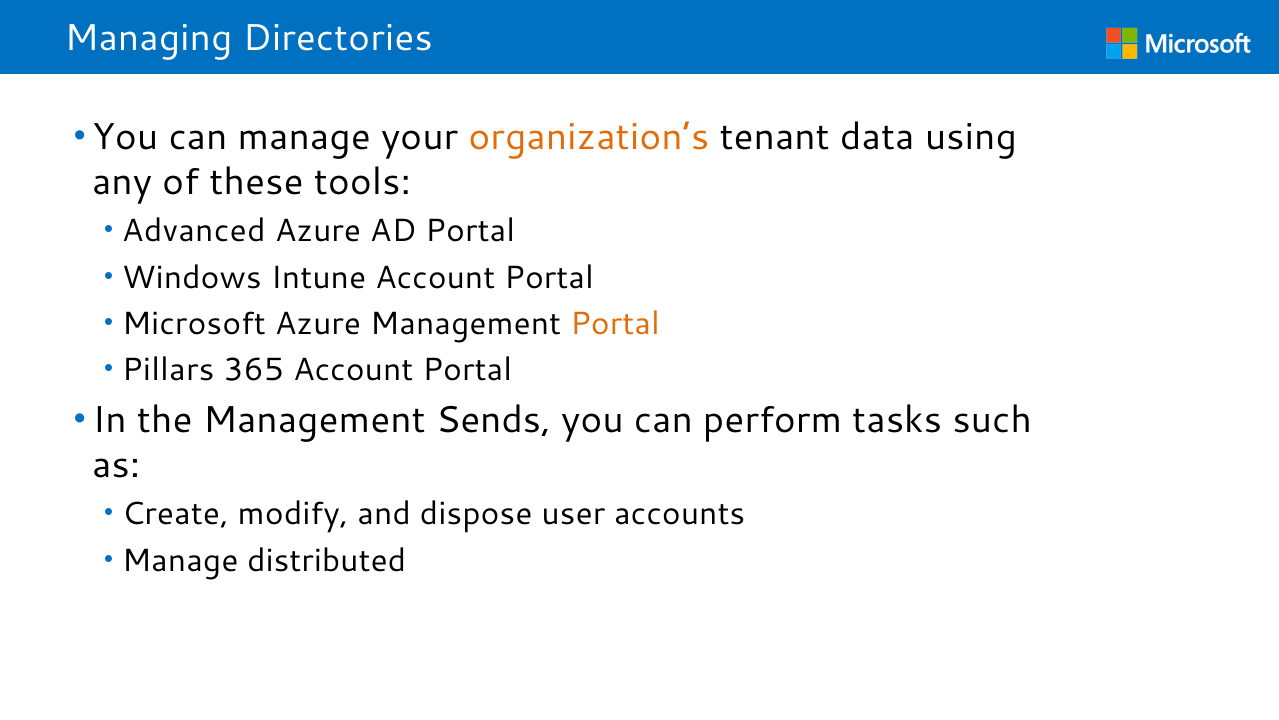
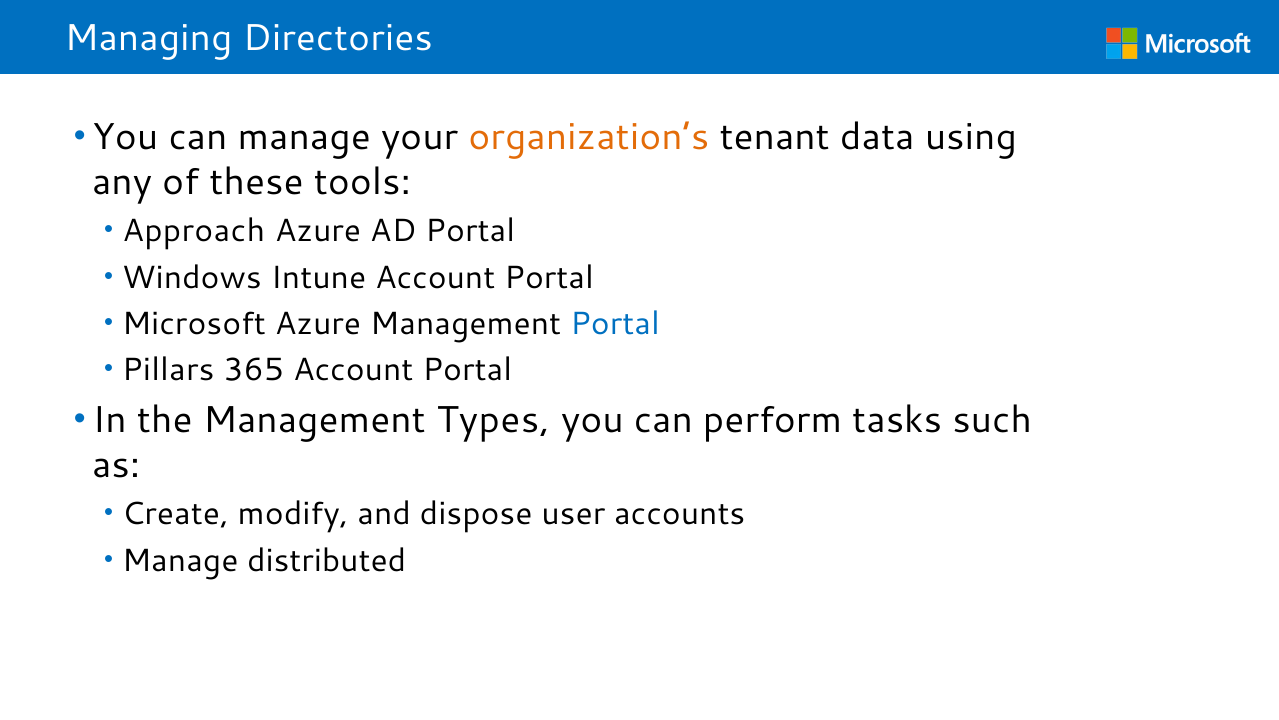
Advanced: Advanced -> Approach
Portal at (615, 324) colour: orange -> blue
Sends: Sends -> Types
